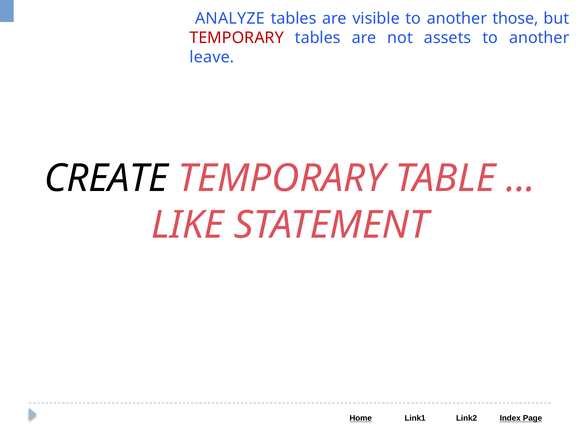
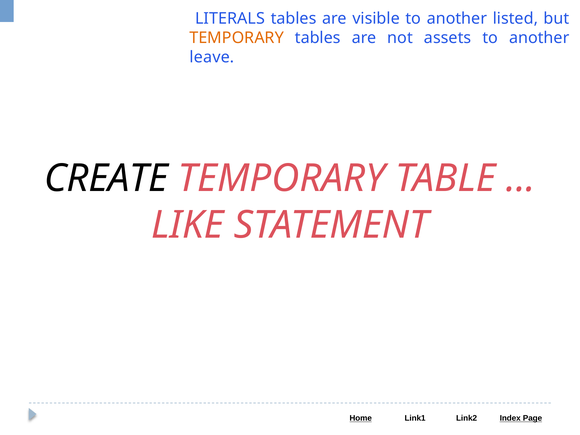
ANALYZE: ANALYZE -> LITERALS
those: those -> listed
TEMPORARY at (237, 38) colour: red -> orange
